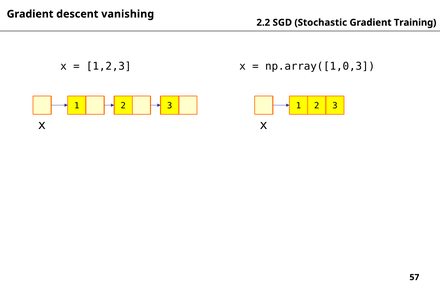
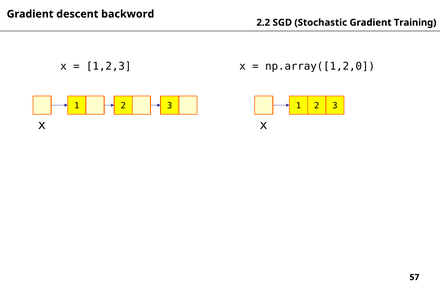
vanishing: vanishing -> backword
np.array([1,0,3: np.array([1,0,3 -> np.array([1,2,0
